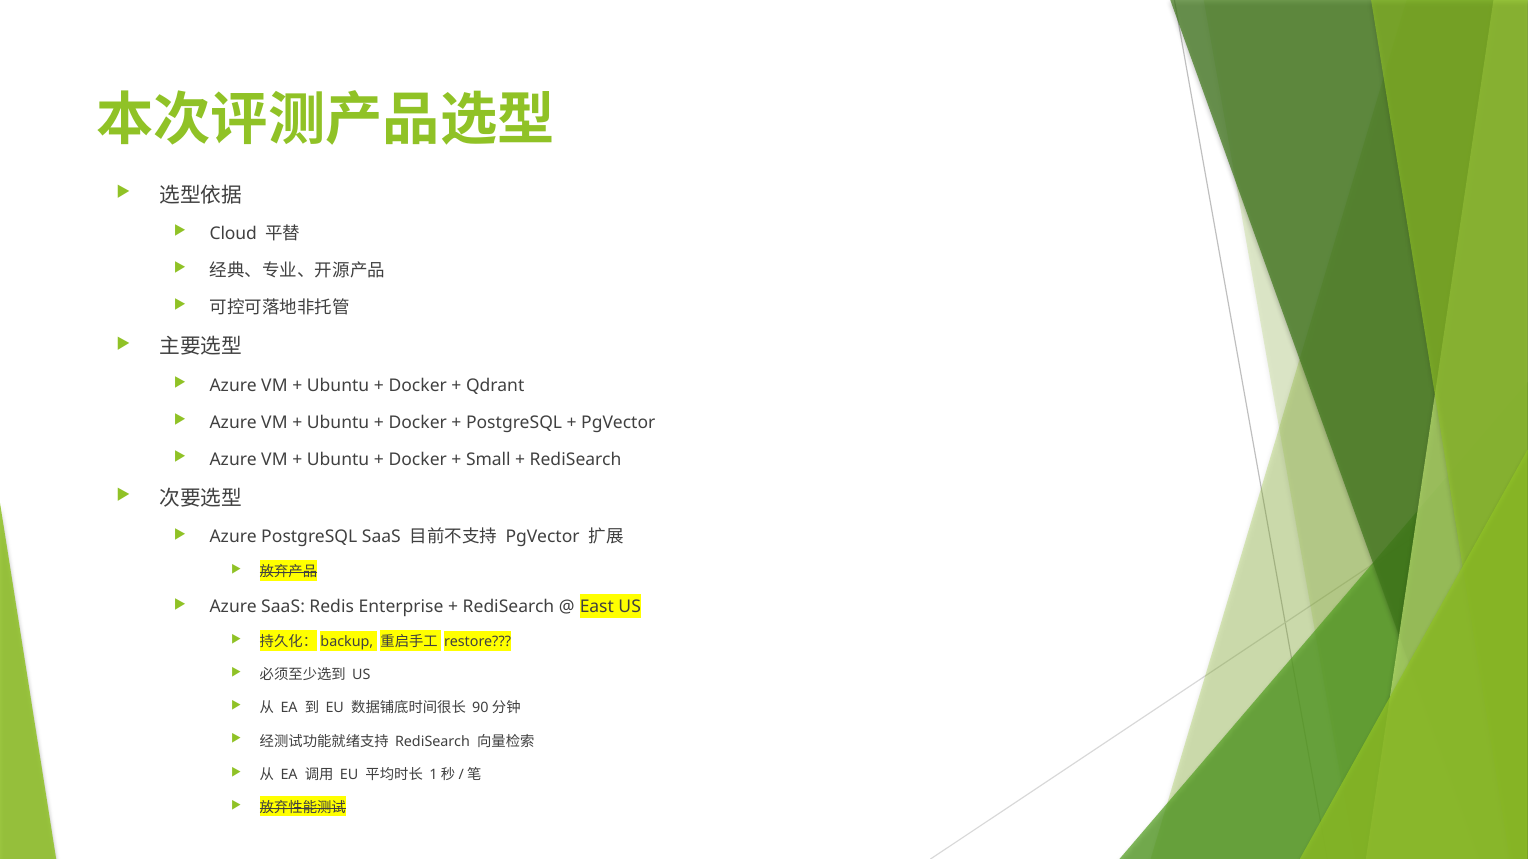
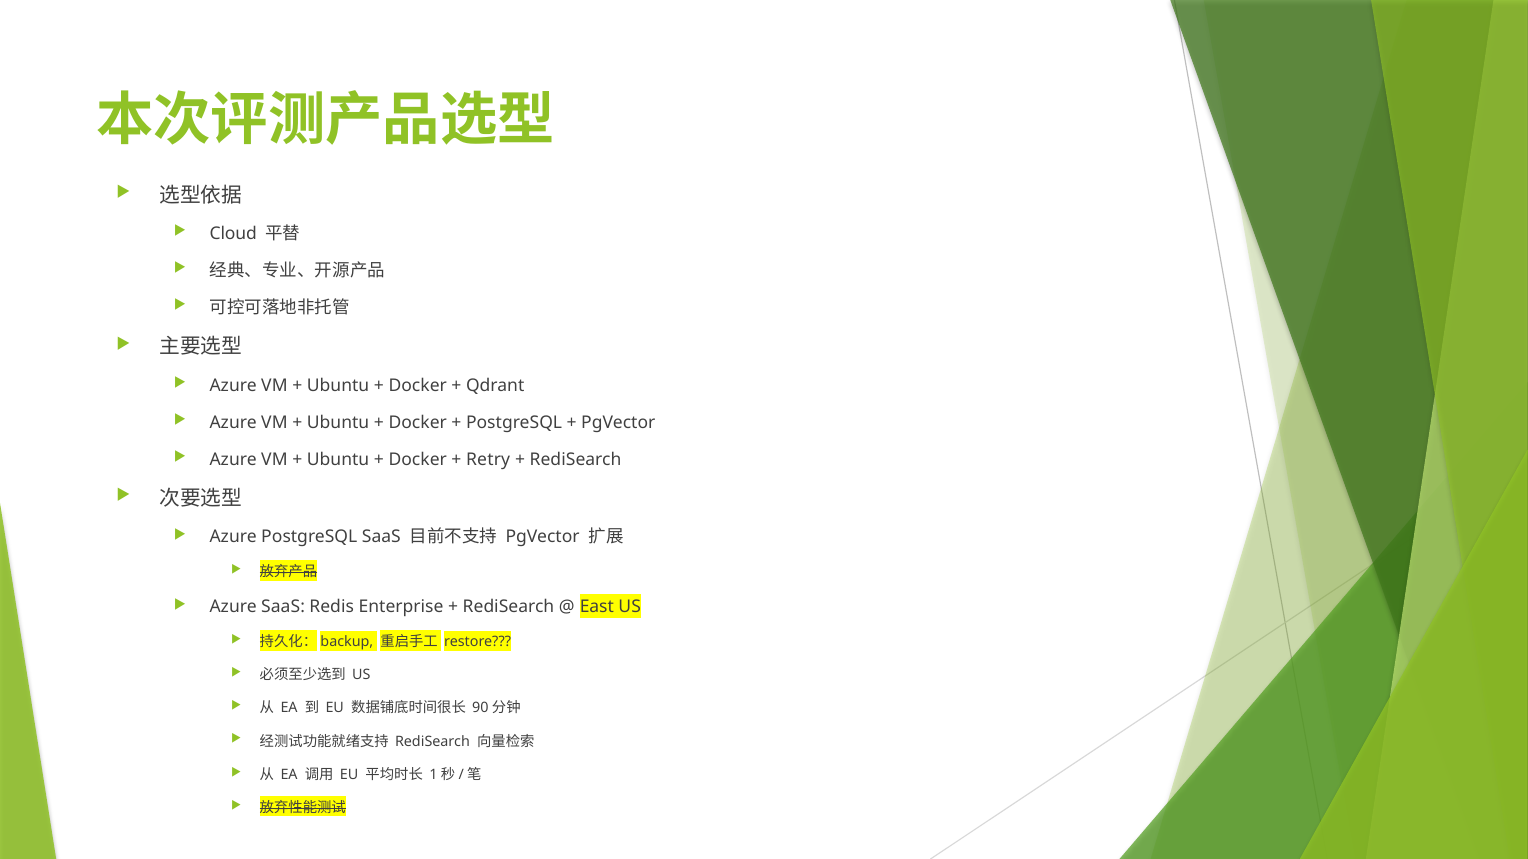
Small: Small -> Retry
